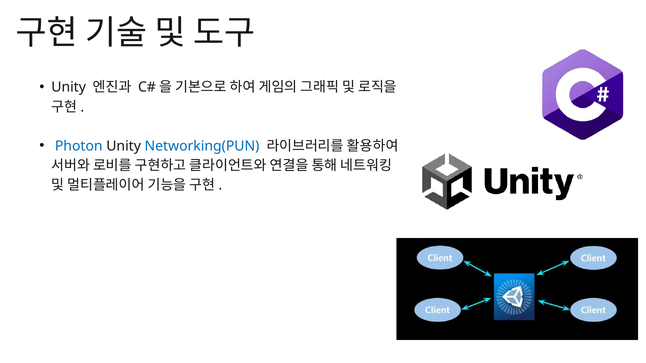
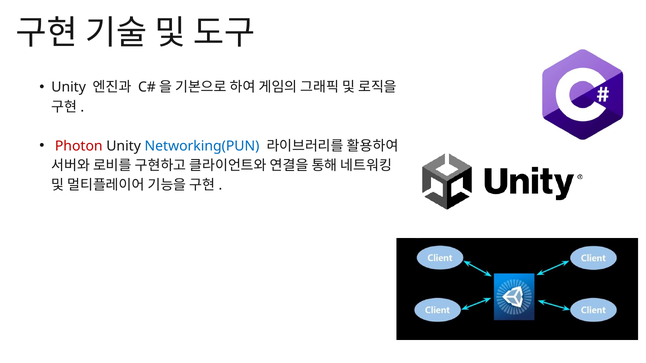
Photon colour: blue -> red
